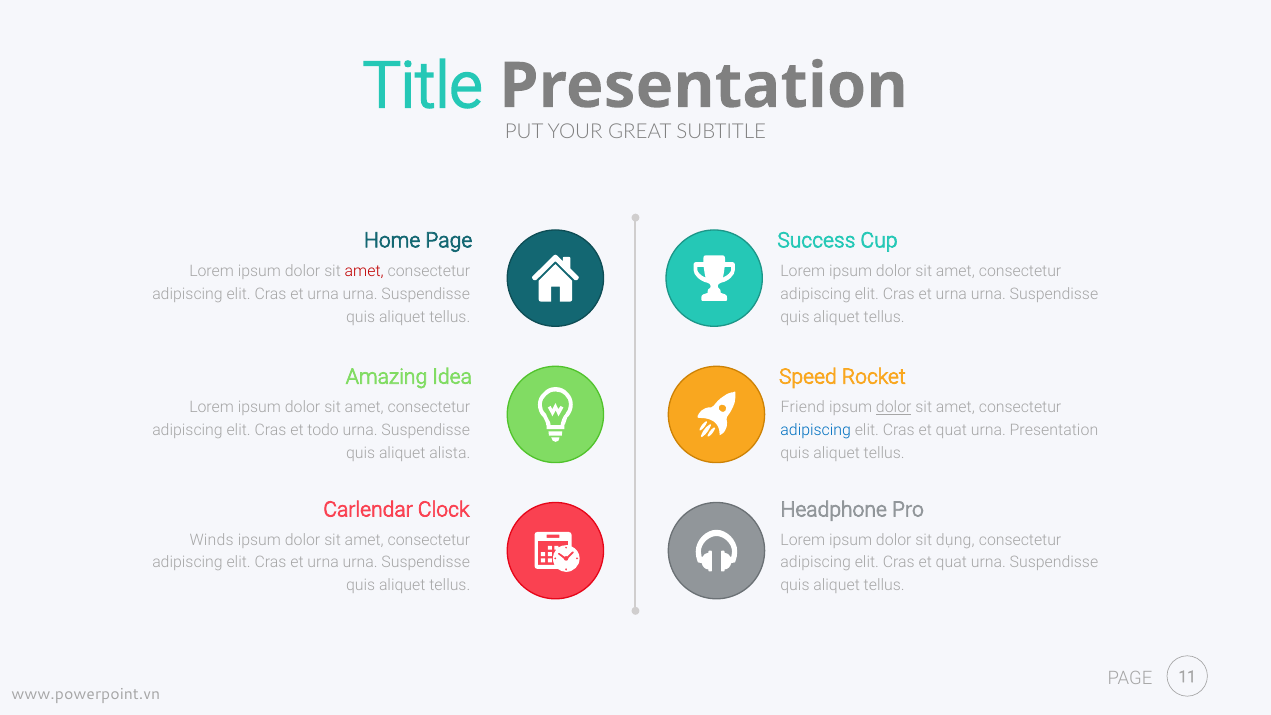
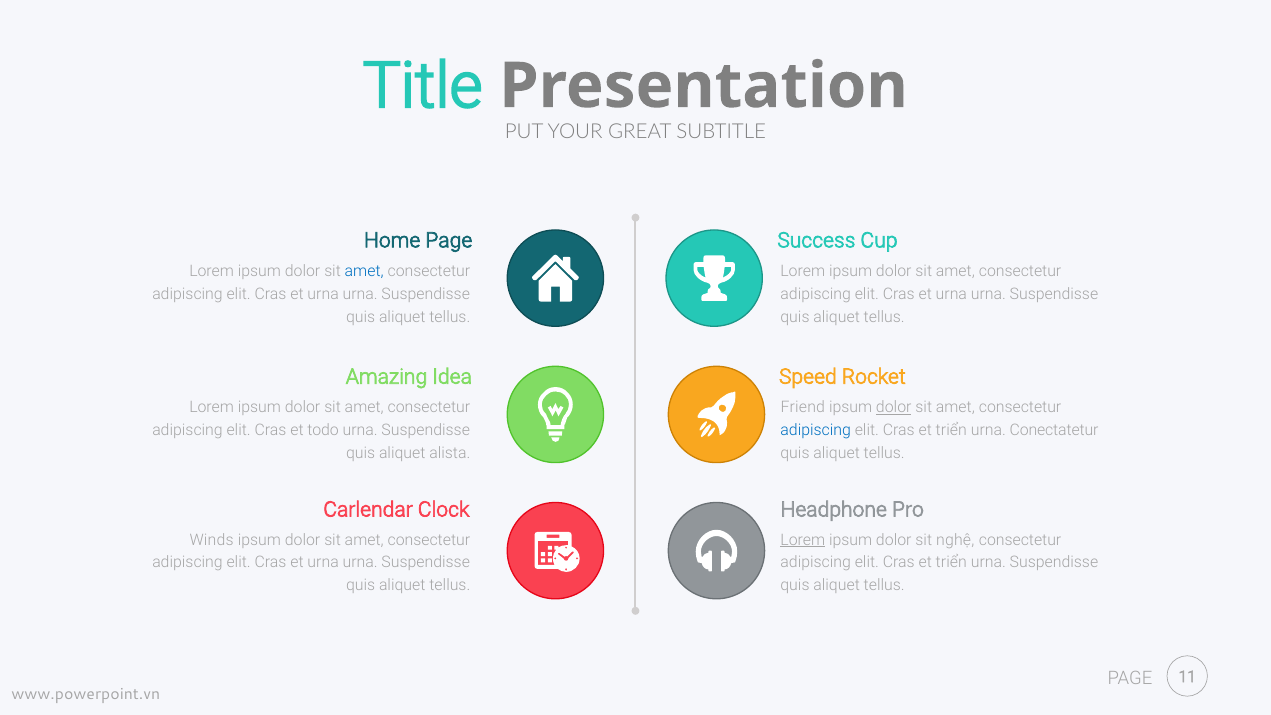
amet at (364, 271) colour: red -> blue
quat at (951, 431): quat -> triển
urna Presentation: Presentation -> Conectatetur
Lorem at (803, 540) underline: none -> present
dụng: dụng -> nghệ
quat at (951, 563): quat -> triển
